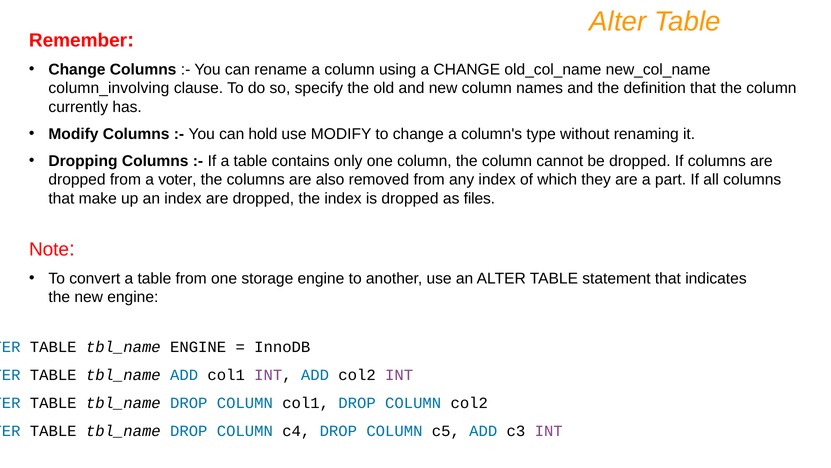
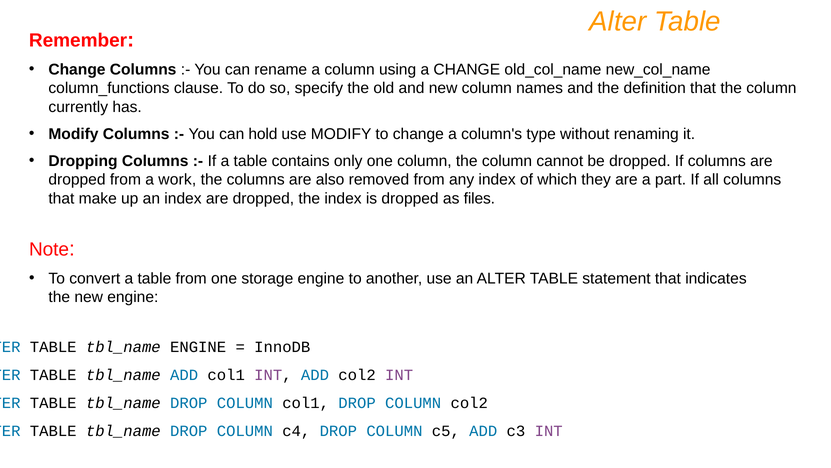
column_involving: column_involving -> column_functions
voter: voter -> work
